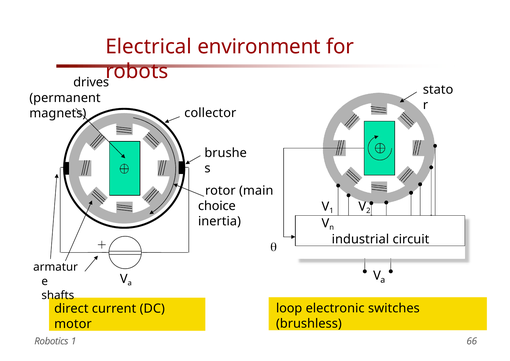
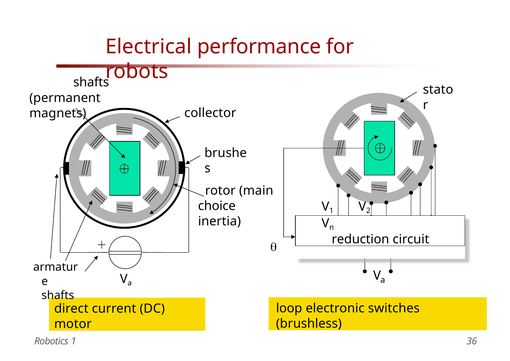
environment: environment -> performance
drives at (91, 82): drives -> shafts
industrial: industrial -> reduction
66: 66 -> 36
